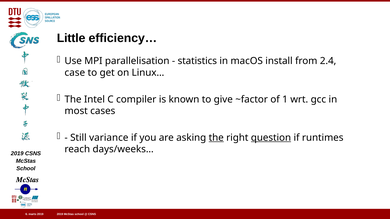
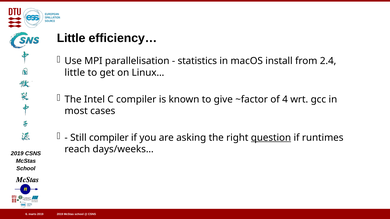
case at (75, 73): case -> little
1: 1 -> 4
Still variance: variance -> compiler
the at (216, 138) underline: present -> none
